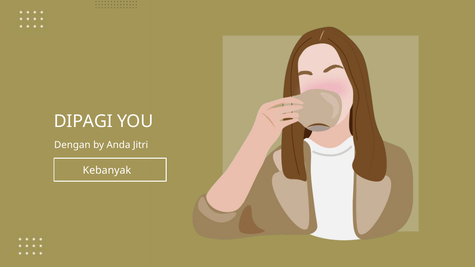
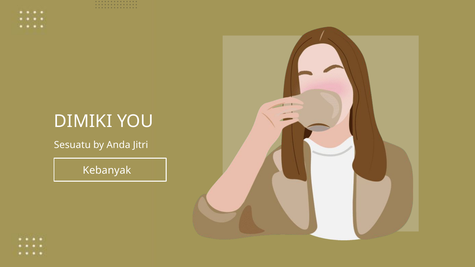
DIPAGI: DIPAGI -> DIMIKI
Dengan: Dengan -> Sesuatu
